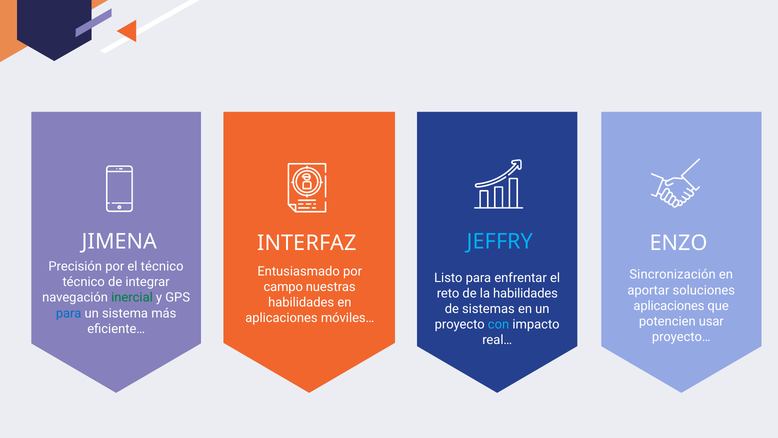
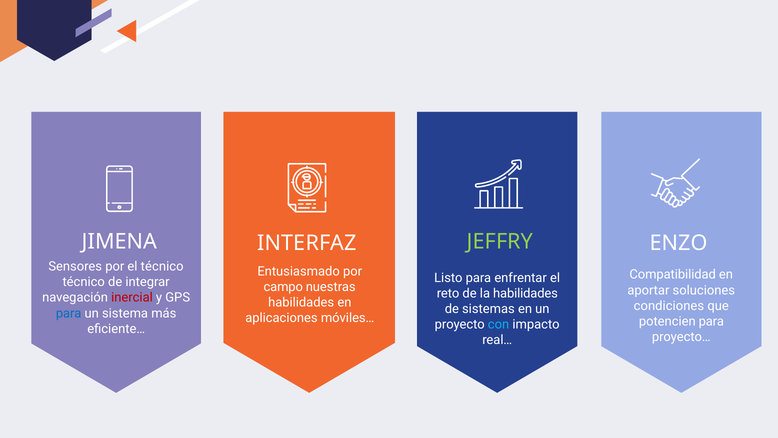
JEFFRY colour: light blue -> light green
Precisión: Precisión -> Sensores
Sincronización: Sincronización -> Compatibilidad
inercial colour: green -> red
aplicaciones at (669, 306): aplicaciones -> condiciones
potencien usar: usar -> para
